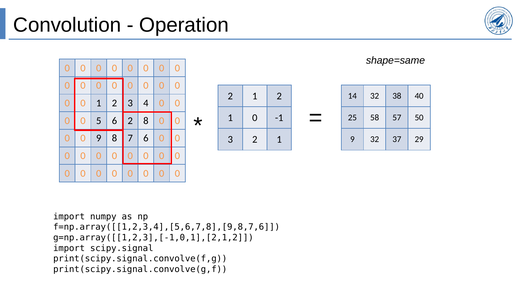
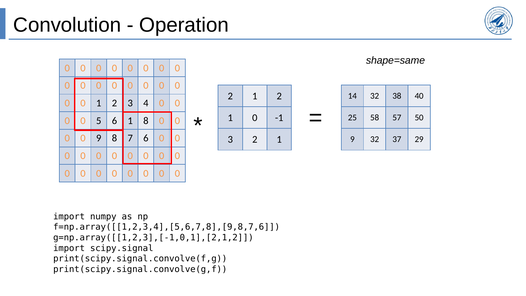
6 2: 2 -> 1
